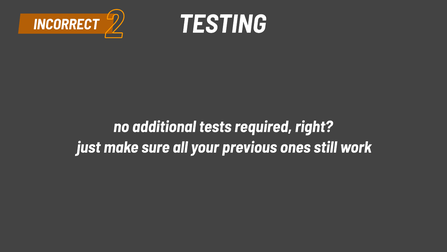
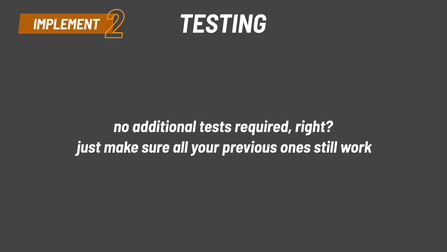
INCORRECT: INCORRECT -> IMPLEMENT
